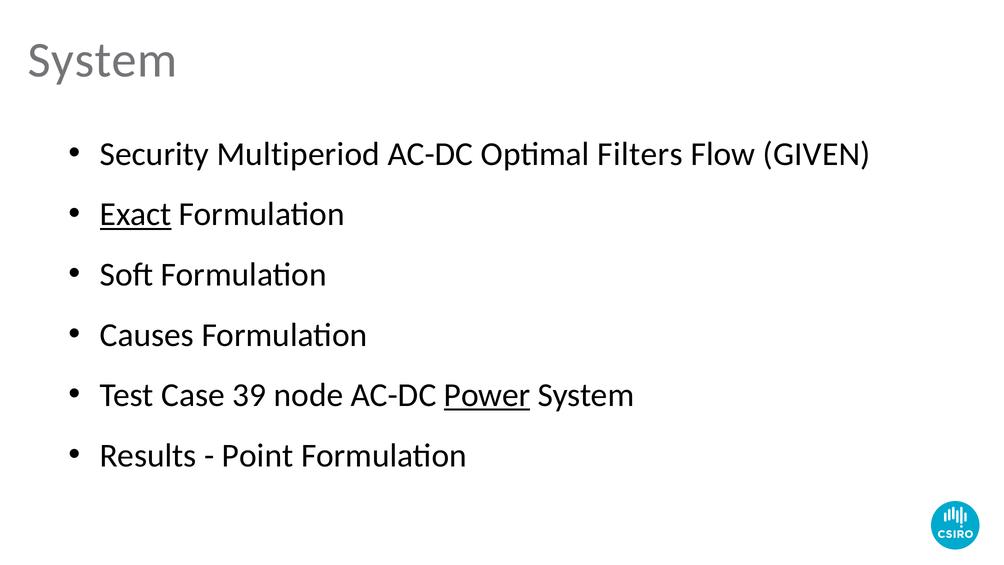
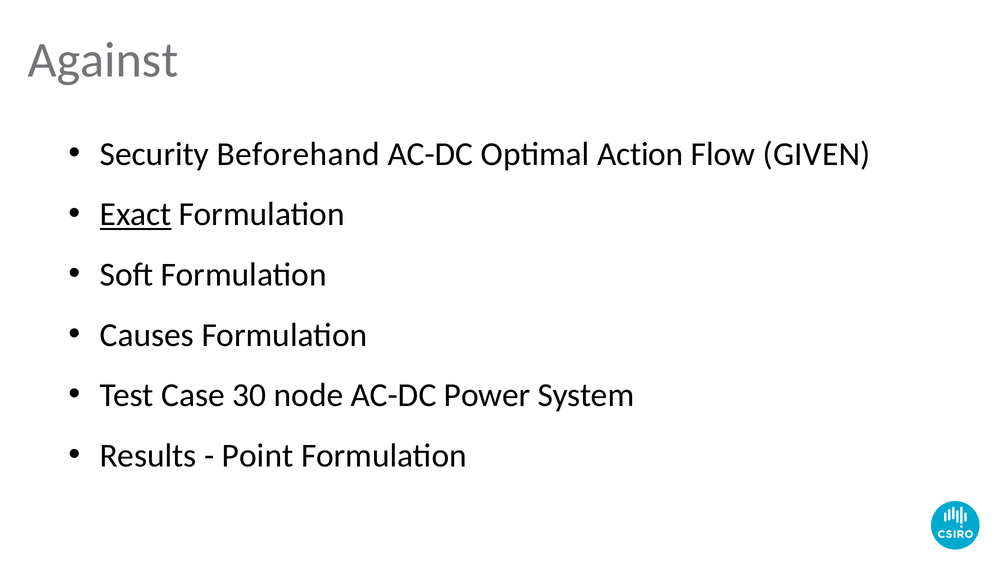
System at (103, 60): System -> Against
Multiperiod: Multiperiod -> Beforehand
Filters: Filters -> Action
39: 39 -> 30
Power underline: present -> none
